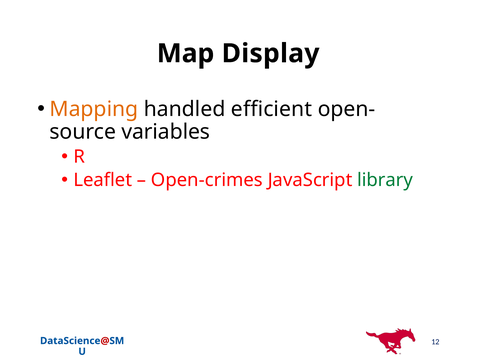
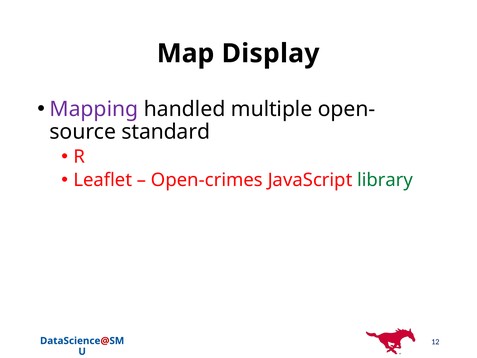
Mapping colour: orange -> purple
efficient: efficient -> multiple
variables: variables -> standard
